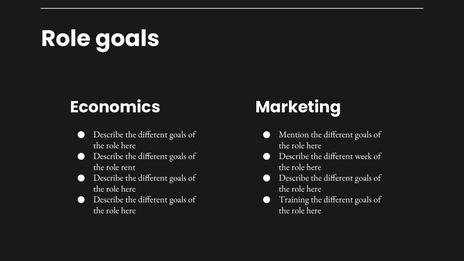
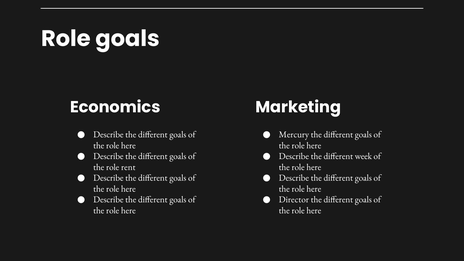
Mention: Mention -> Mercury
Training: Training -> Director
